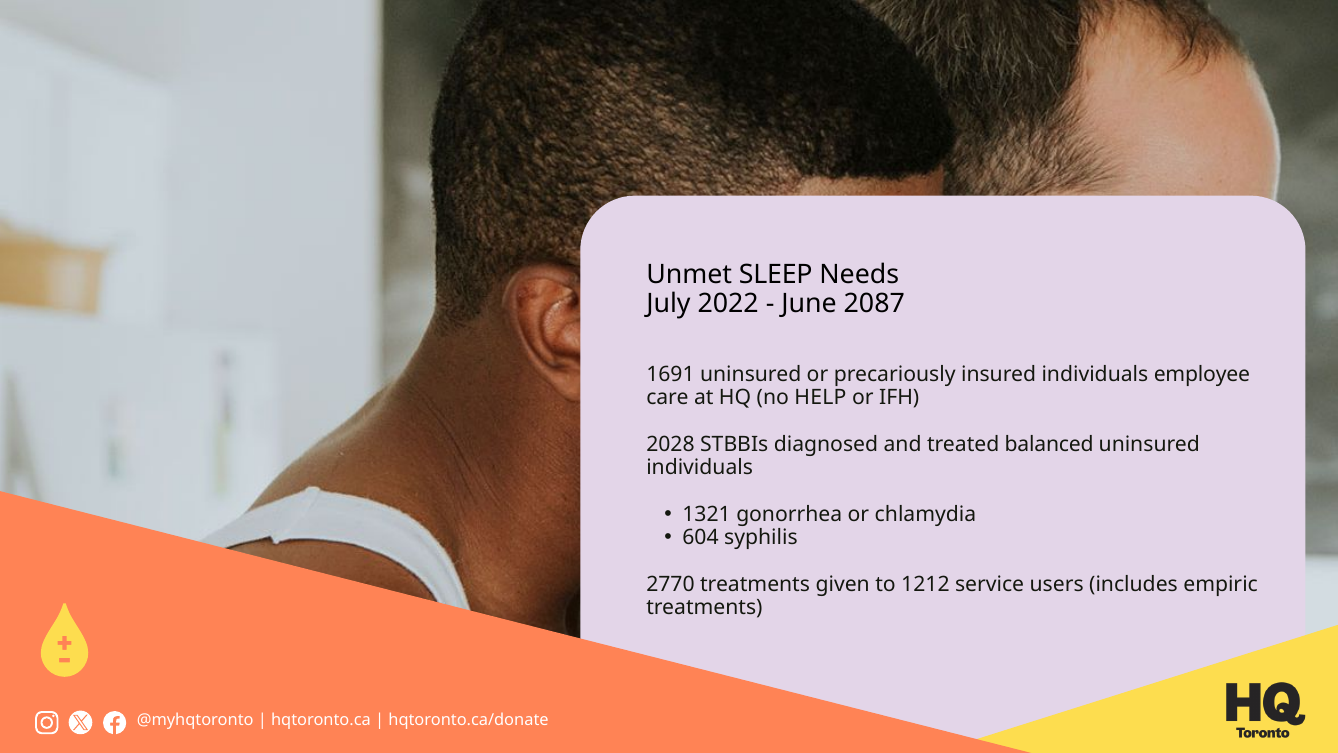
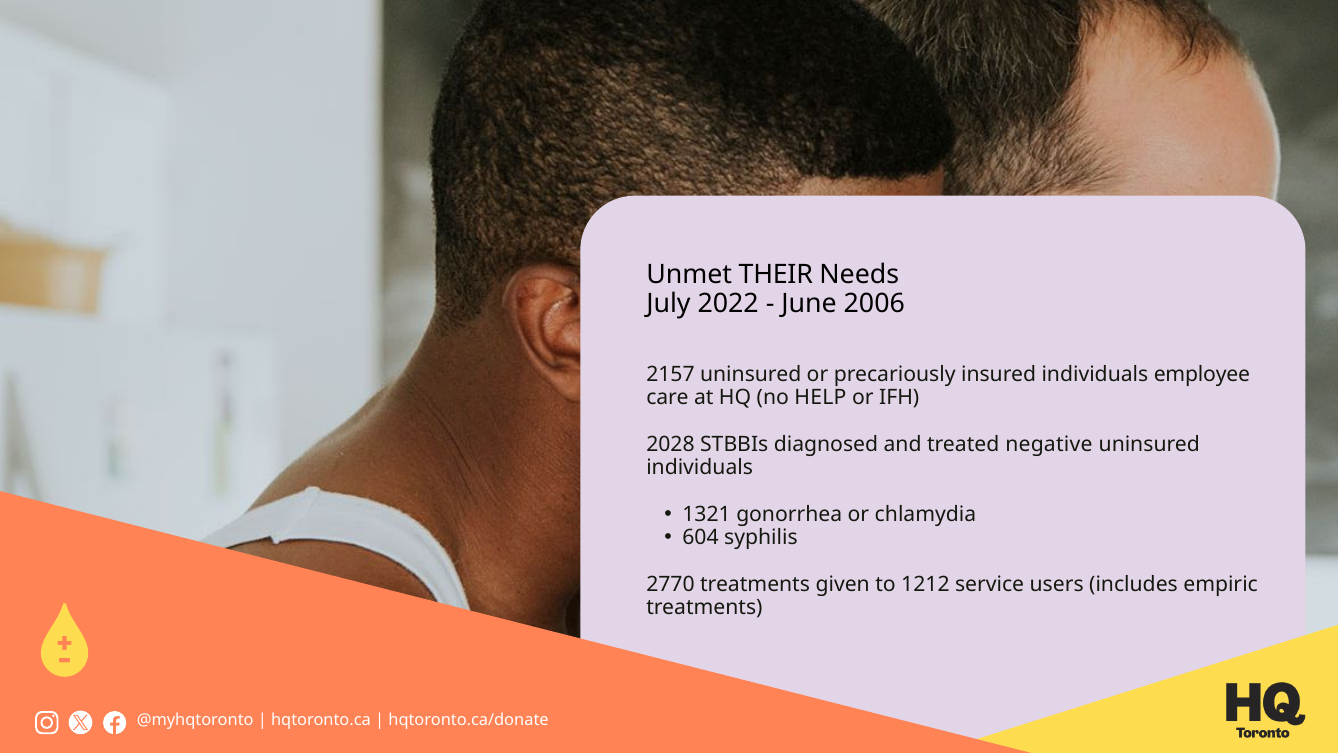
SLEEP: SLEEP -> THEIR
2087: 2087 -> 2006
1691: 1691 -> 2157
balanced: balanced -> negative
